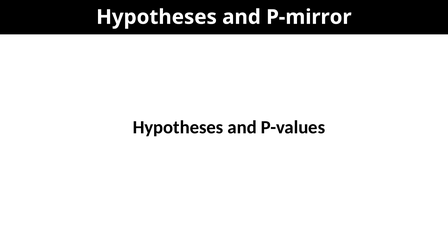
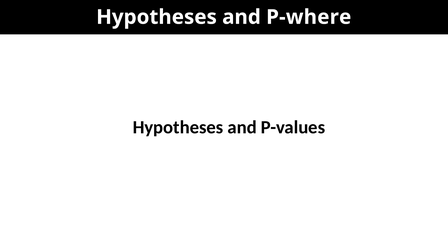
P-mirror: P-mirror -> P-where
